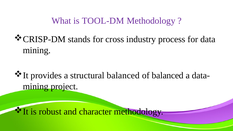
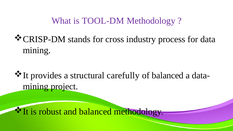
structural balanced: balanced -> carefully
and character: character -> balanced
